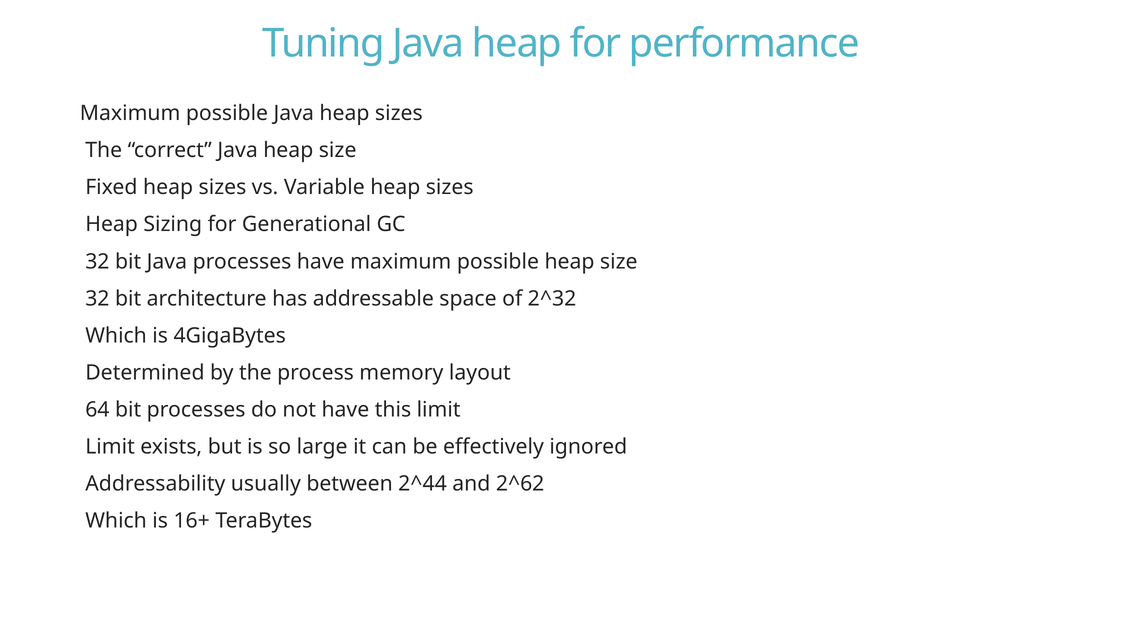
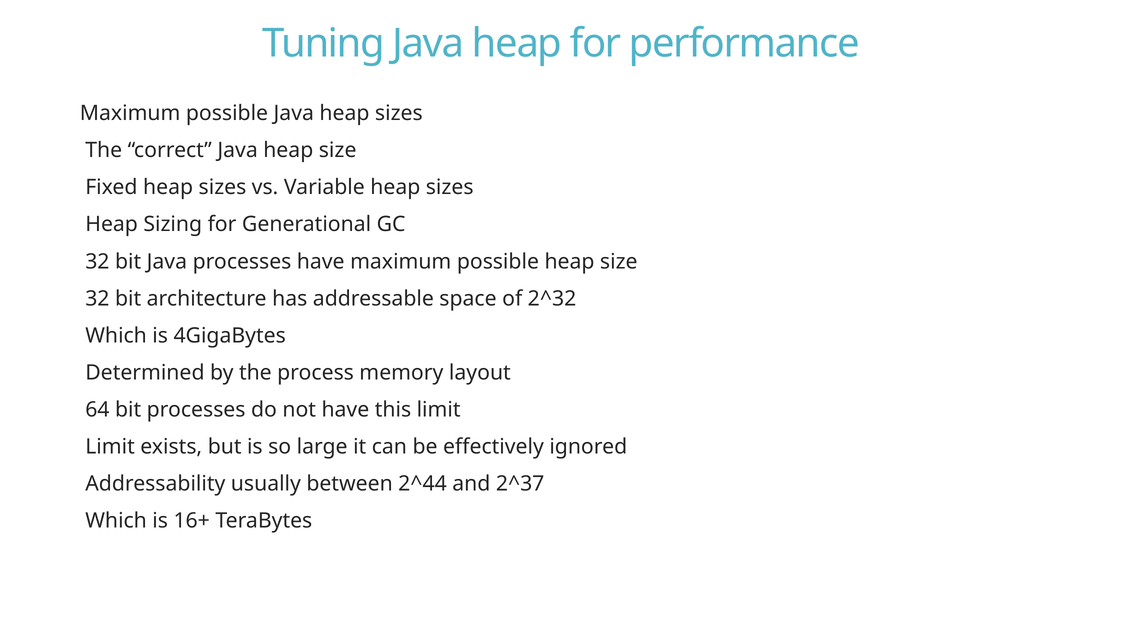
2^62: 2^62 -> 2^37
